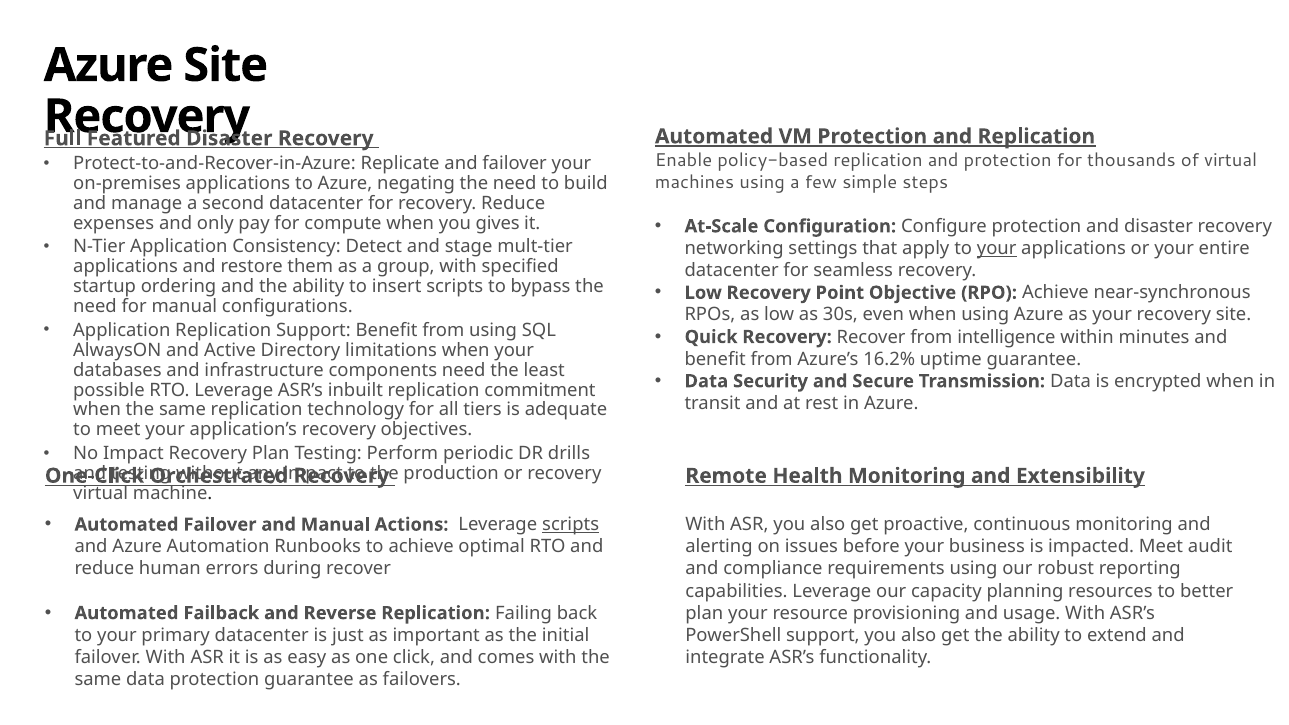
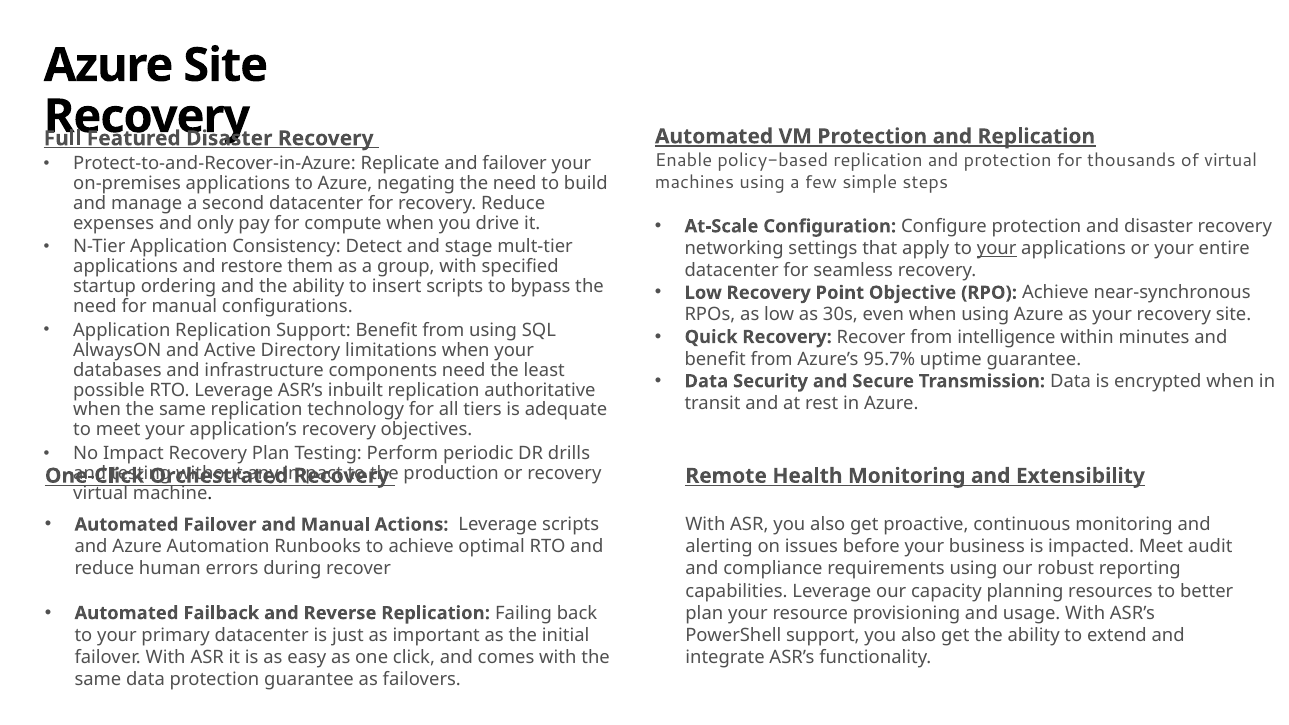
gives: gives -> drive
16.2%: 16.2% -> 95.7%
commitment: commitment -> authoritative
scripts at (571, 525) underline: present -> none
